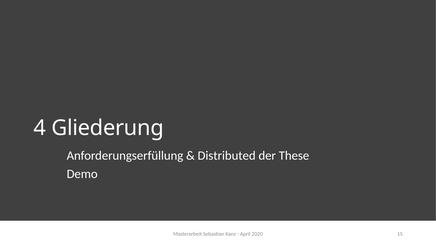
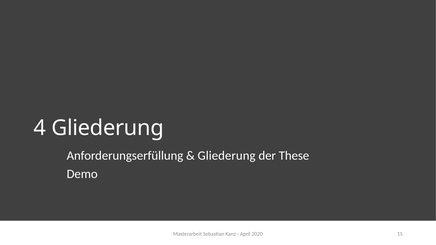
Distributed at (227, 156): Distributed -> Gliederung
